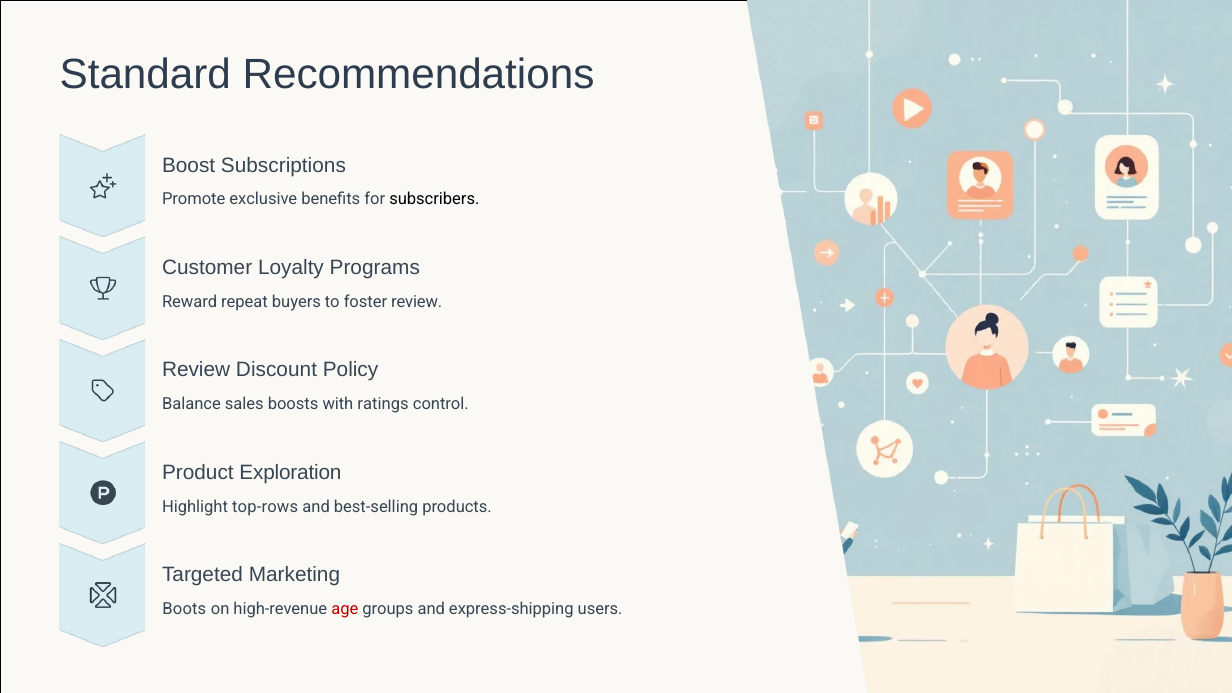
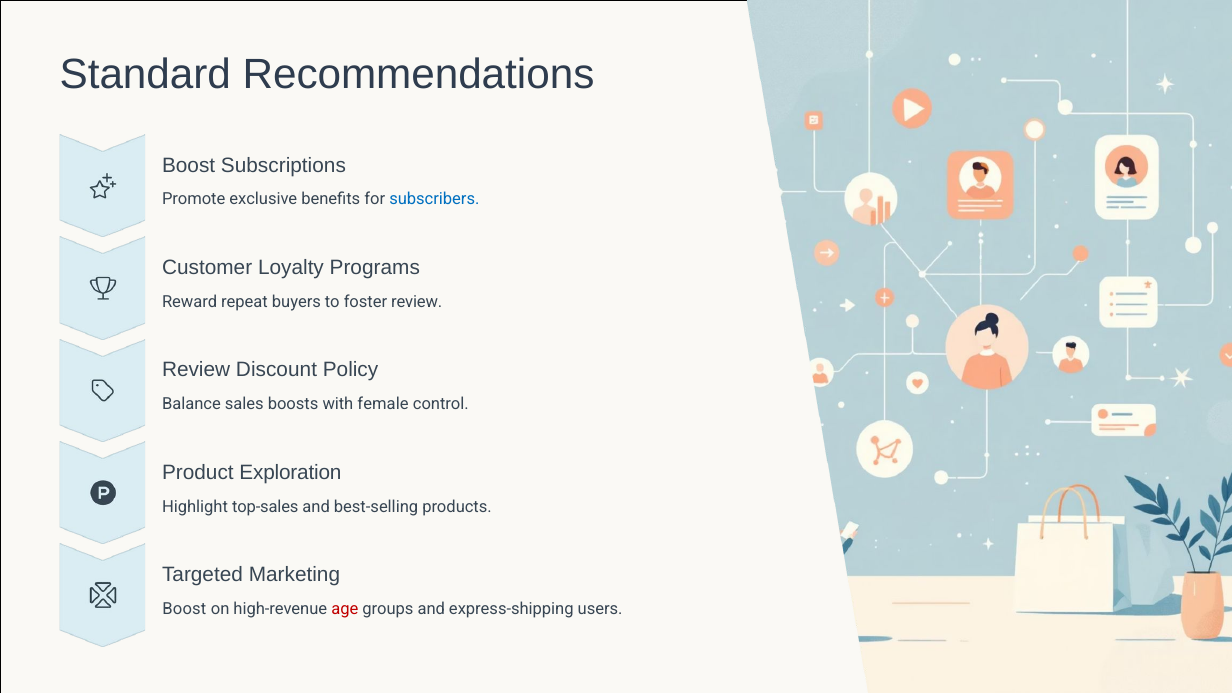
subscribers colour: black -> blue
ratings: ratings -> female
top-rows: top-rows -> top-sales
Boots at (184, 609): Boots -> Boost
